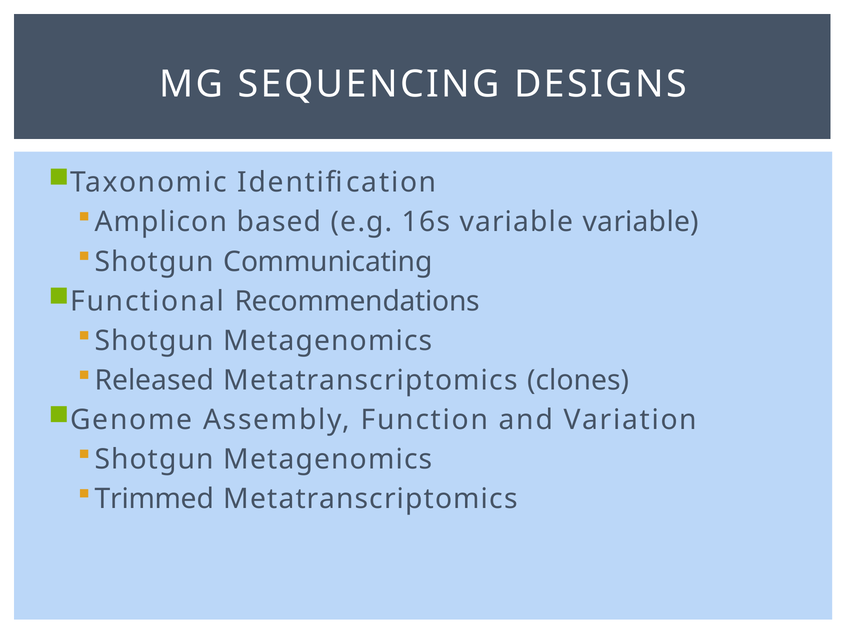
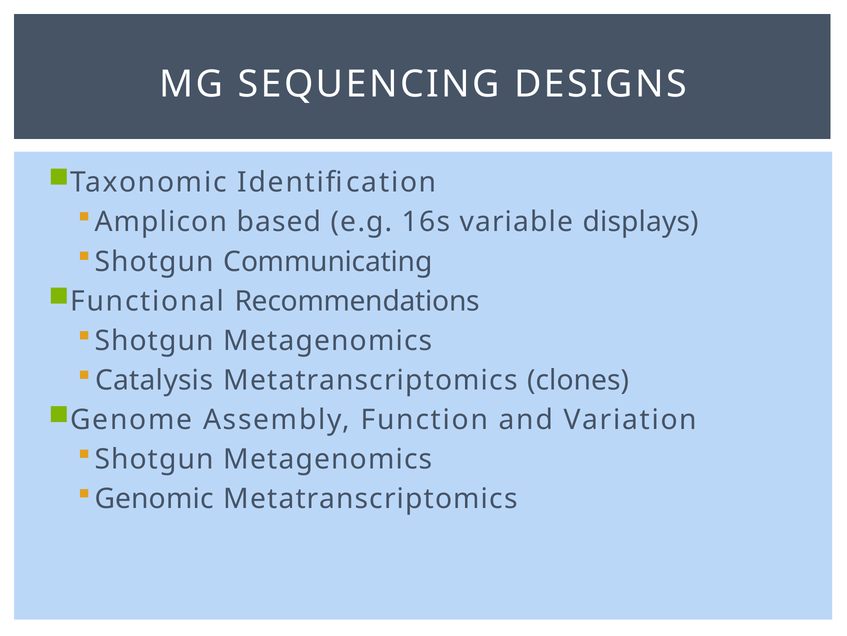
variable variable: variable -> displays
Released: Released -> Catalysis
Trimmed: Trimmed -> Genomic
